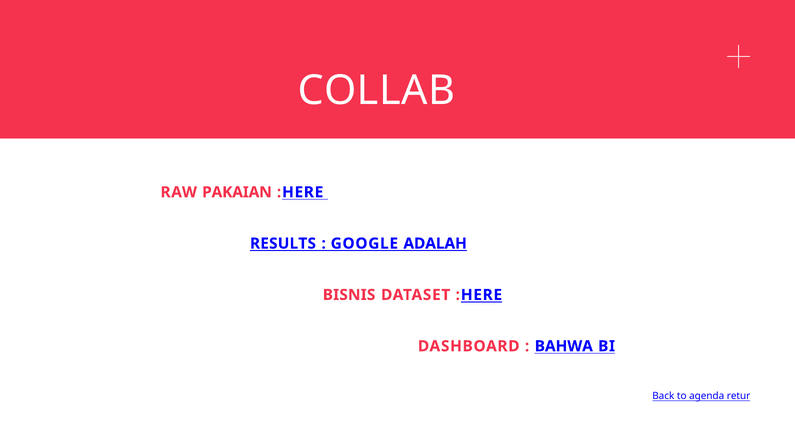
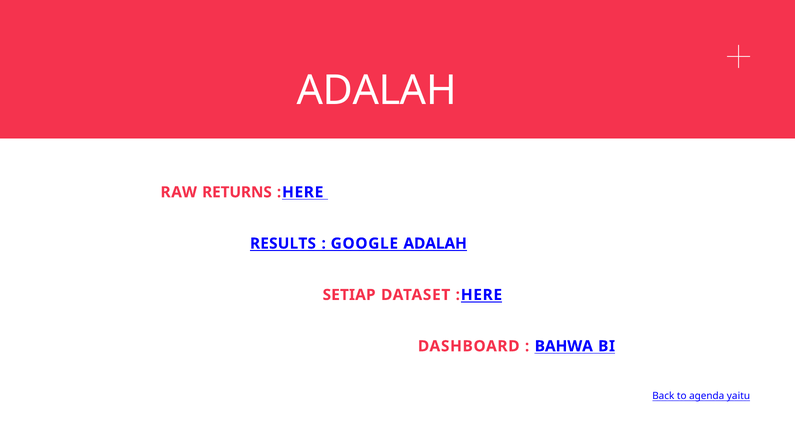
COLLAB at (376, 91): COLLAB -> ADALAH
PAKAIAN: PAKAIAN -> RETURNS
BISNIS: BISNIS -> SETIAP
retur: retur -> yaitu
